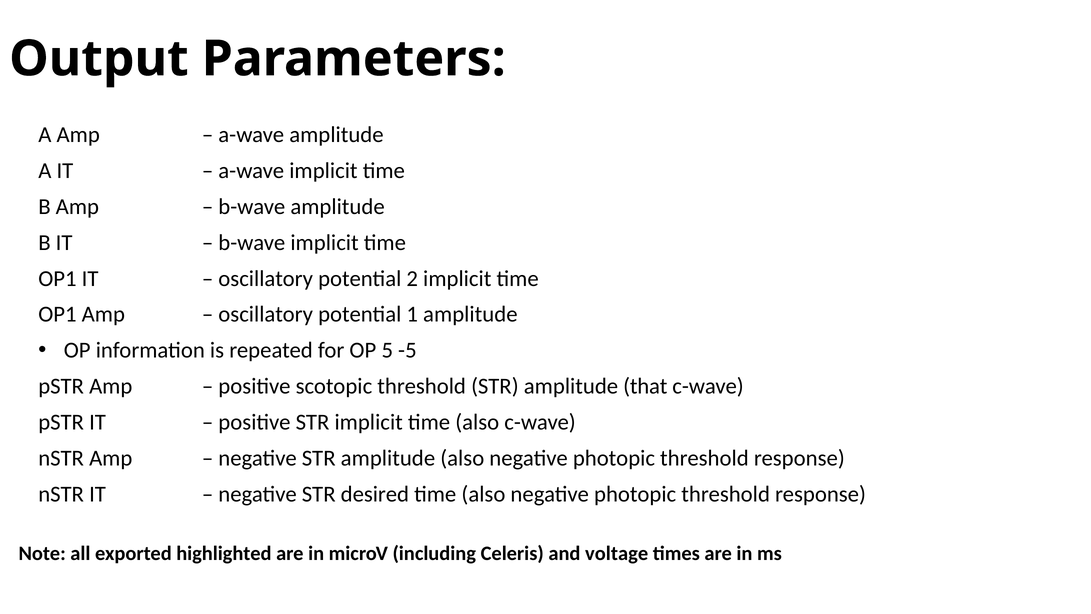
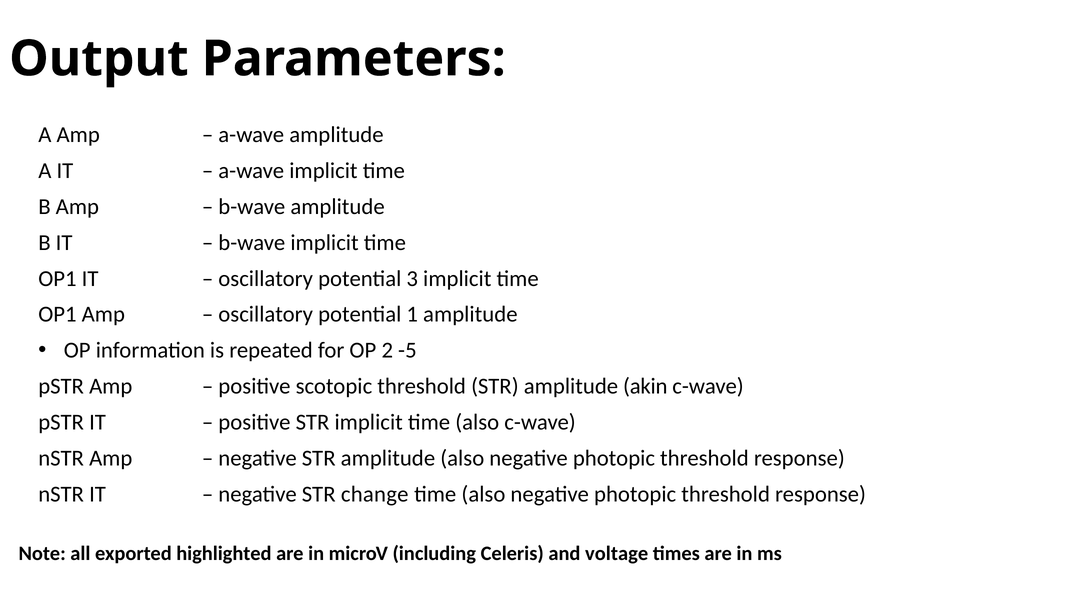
2: 2 -> 3
5: 5 -> 2
that: that -> akin
desired: desired -> change
